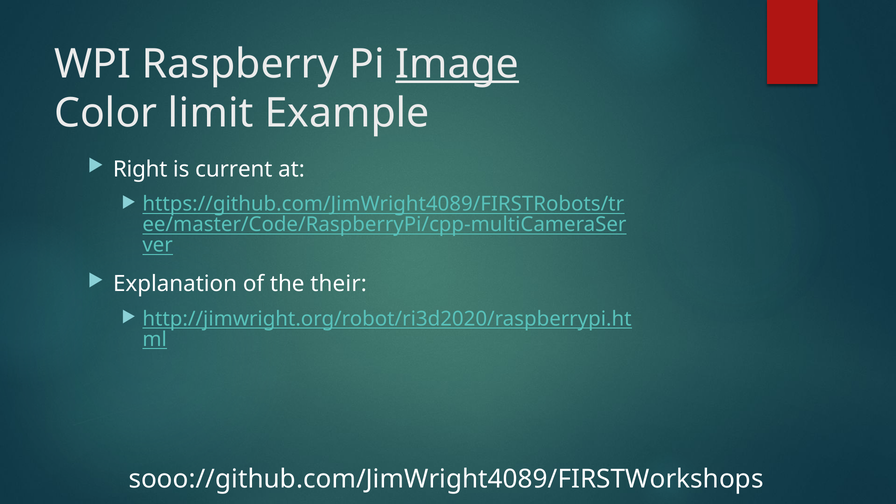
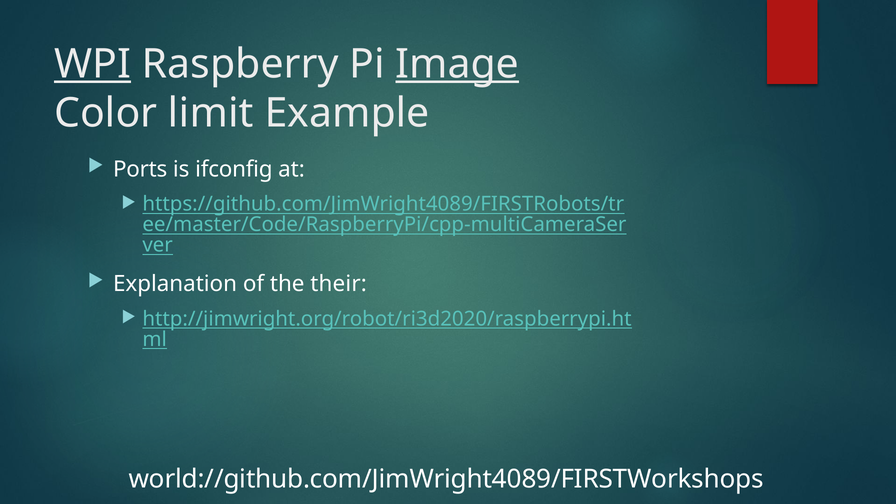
WPI underline: none -> present
Right: Right -> Ports
current: current -> ifconfig
sooo://github.com/JimWright4089/FIRSTWorkshops: sooo://github.com/JimWright4089/FIRSTWorkshops -> world://github.com/JimWright4089/FIRSTWorkshops
